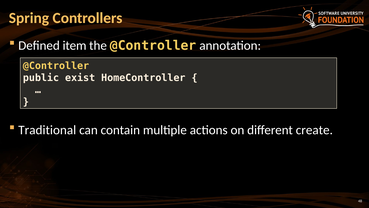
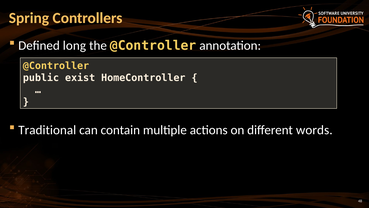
item: item -> long
create: create -> words
